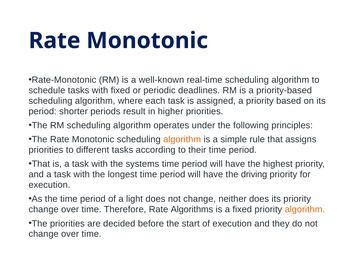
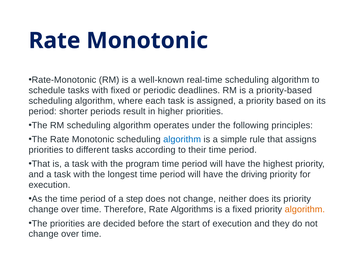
algorithm at (182, 140) colour: orange -> blue
systems: systems -> program
light: light -> step
